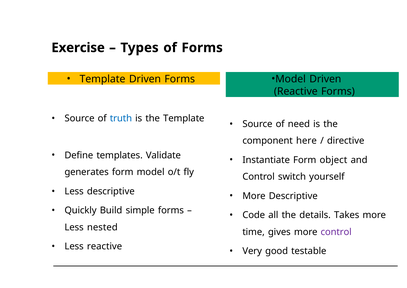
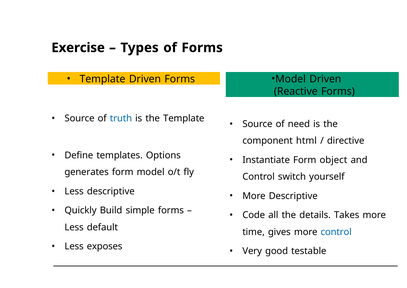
here: here -> html
Validate: Validate -> Options
nested: nested -> default
control at (336, 232) colour: purple -> blue
Less reactive: reactive -> exposes
